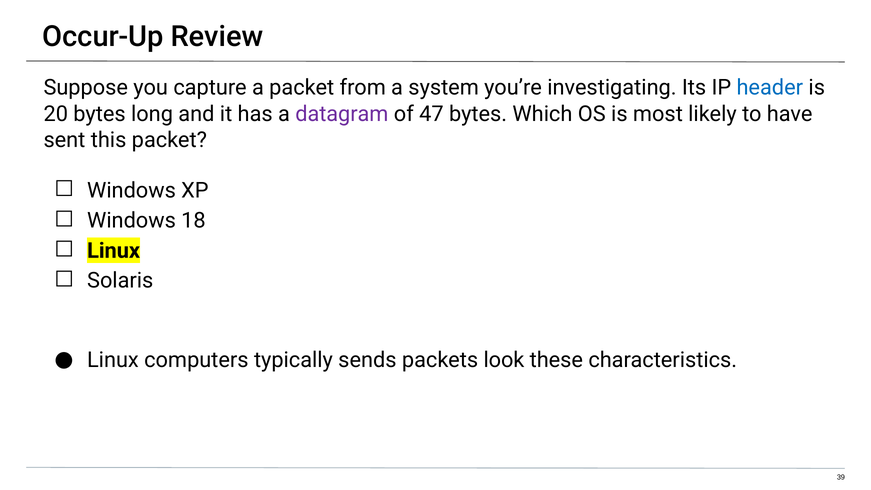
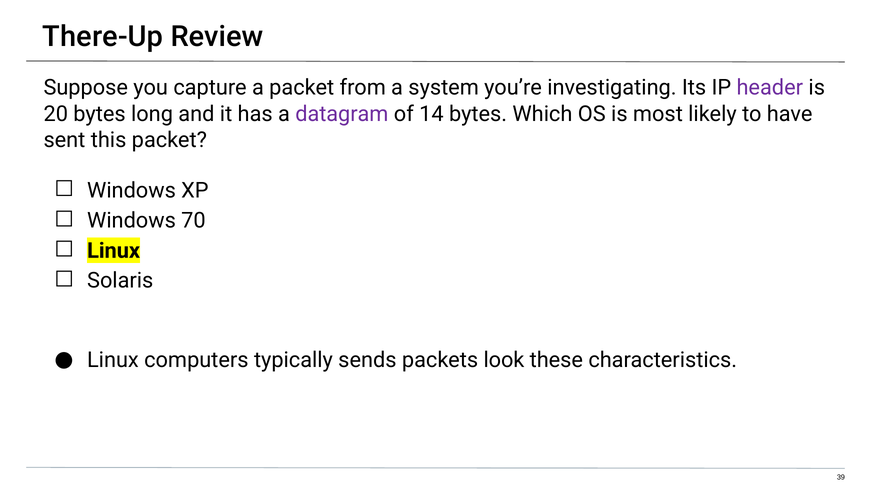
Occur-Up: Occur-Up -> There-Up
header colour: blue -> purple
47: 47 -> 14
18: 18 -> 70
